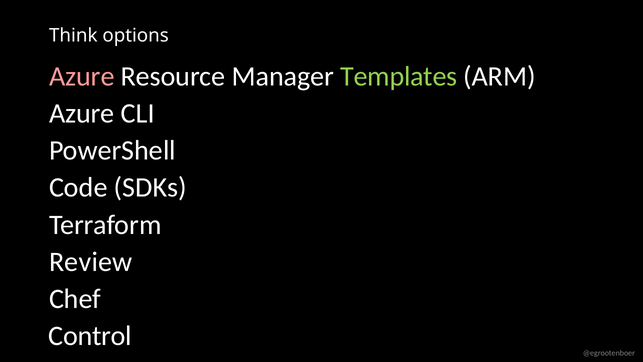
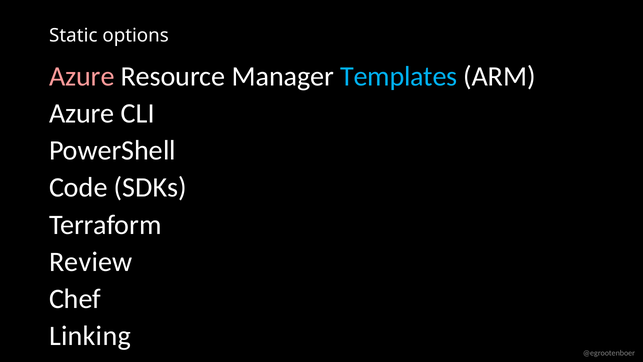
Think: Think -> Static
Templates colour: light green -> light blue
Control: Control -> Linking
